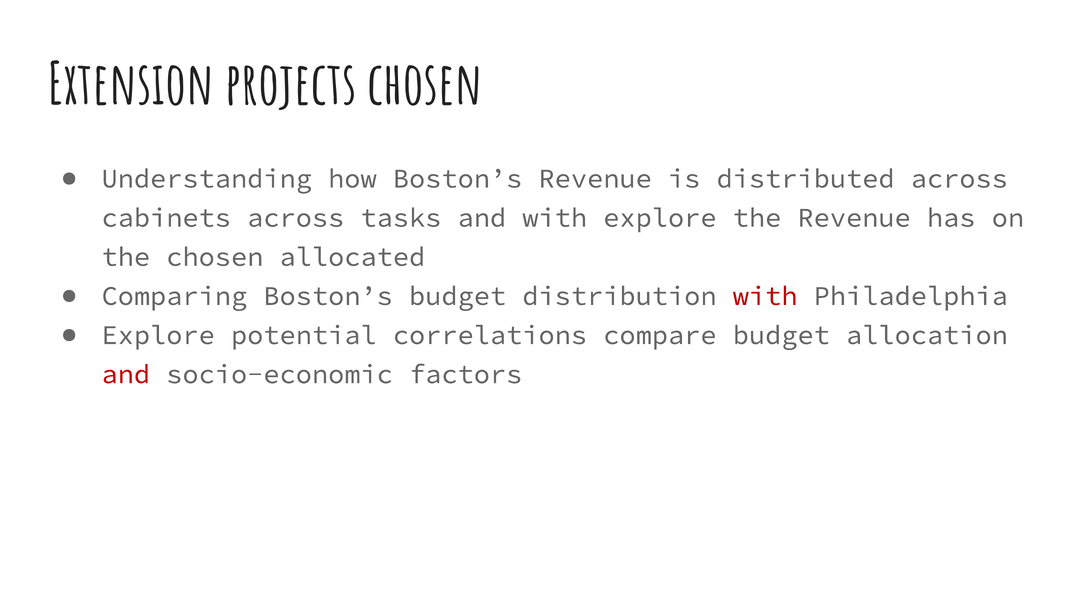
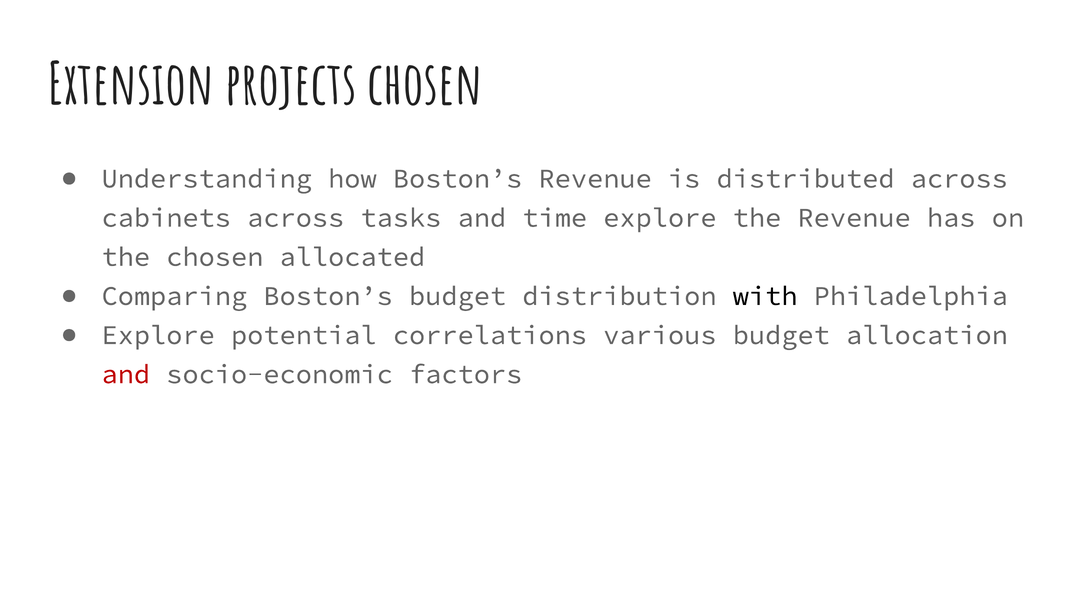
and with: with -> time
with at (765, 296) colour: red -> black
compare: compare -> various
